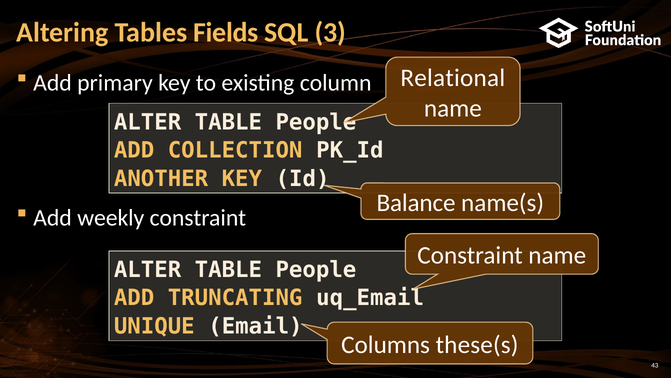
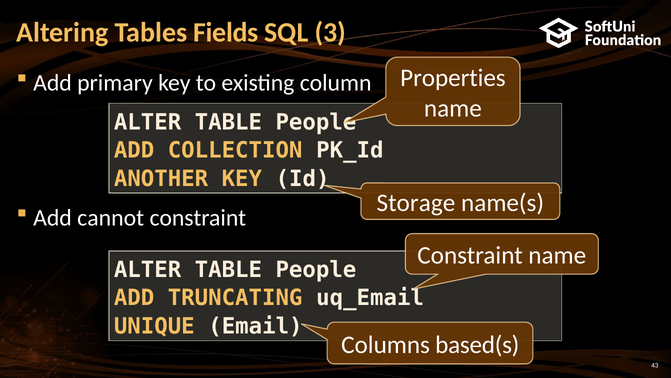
Relational: Relational -> Properties
Balance: Balance -> Storage
weekly: weekly -> cannot
these(s: these(s -> based(s
